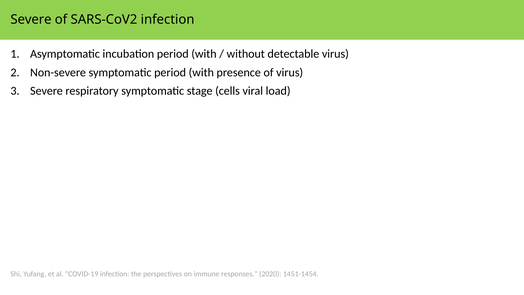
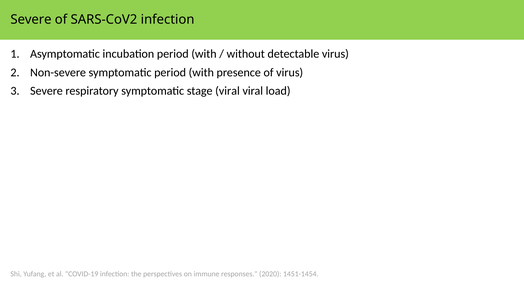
stage cells: cells -> viral
